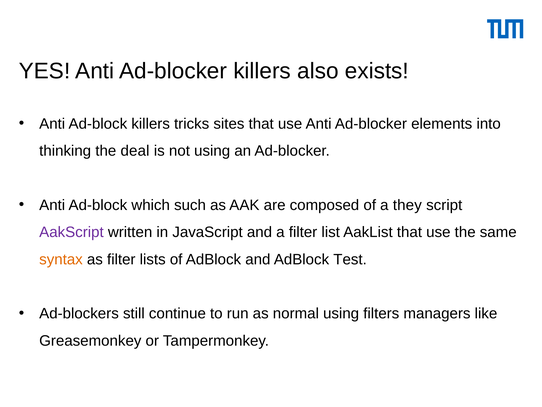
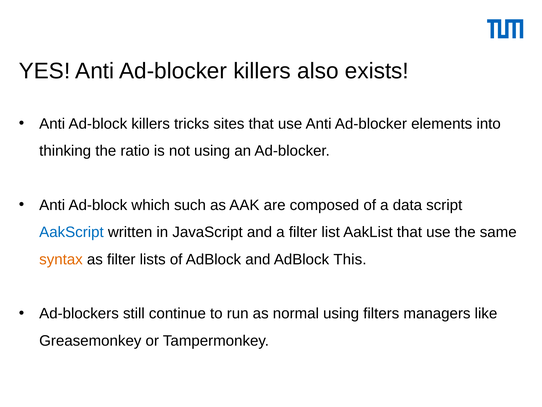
deal: deal -> ratio
they: they -> data
AakScript colour: purple -> blue
Test: Test -> This
